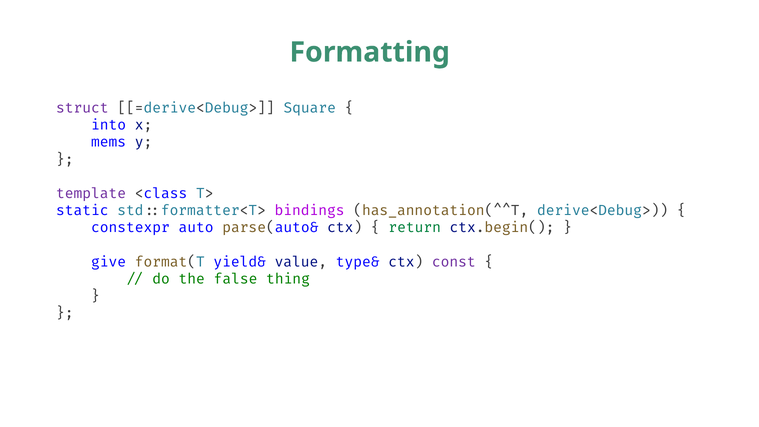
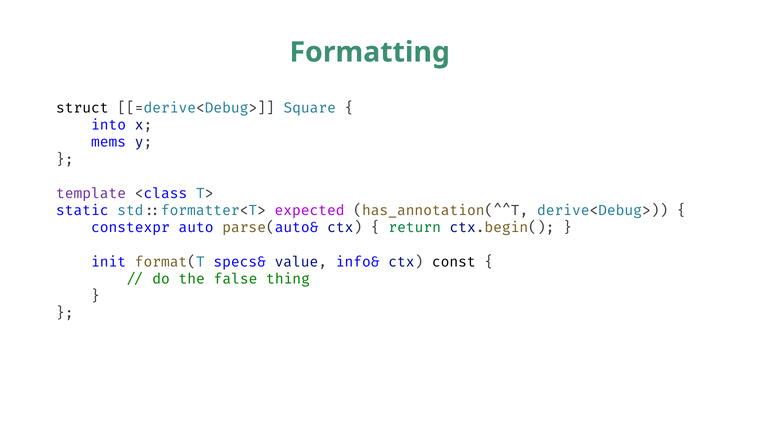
struct colour: purple -> black
bindings: bindings -> expected
give: give -> init
yield&: yield& -> specs&
type&: type& -> info&
const colour: purple -> black
